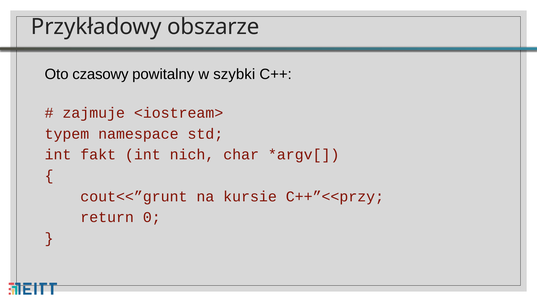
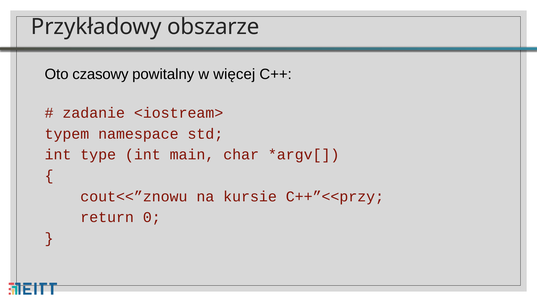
szybki: szybki -> więcej
zajmuje: zajmuje -> zadanie
fakt: fakt -> type
nich: nich -> main
cout<<”grunt: cout<<”grunt -> cout<<”znowu
